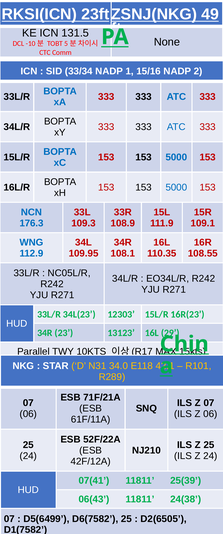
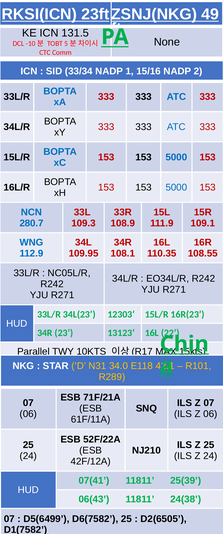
176.3: 176.3 -> 280.7
29: 29 -> 22
